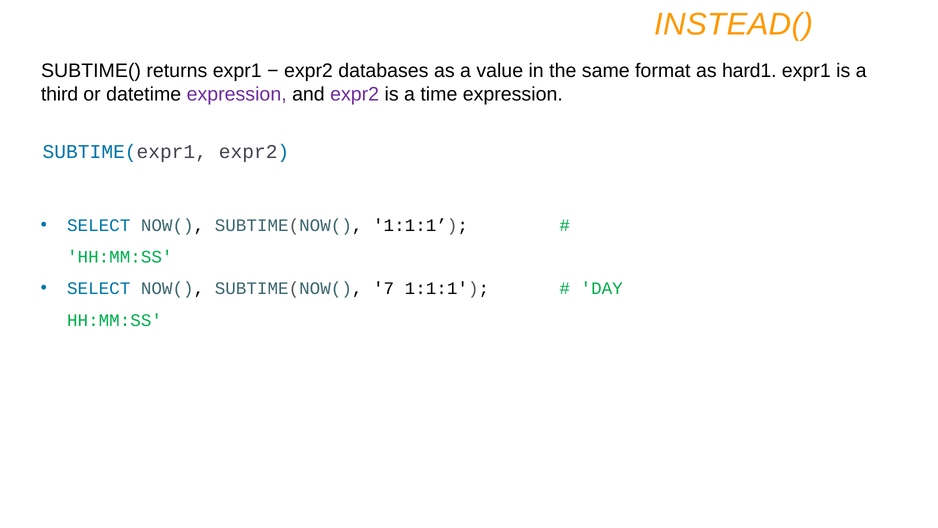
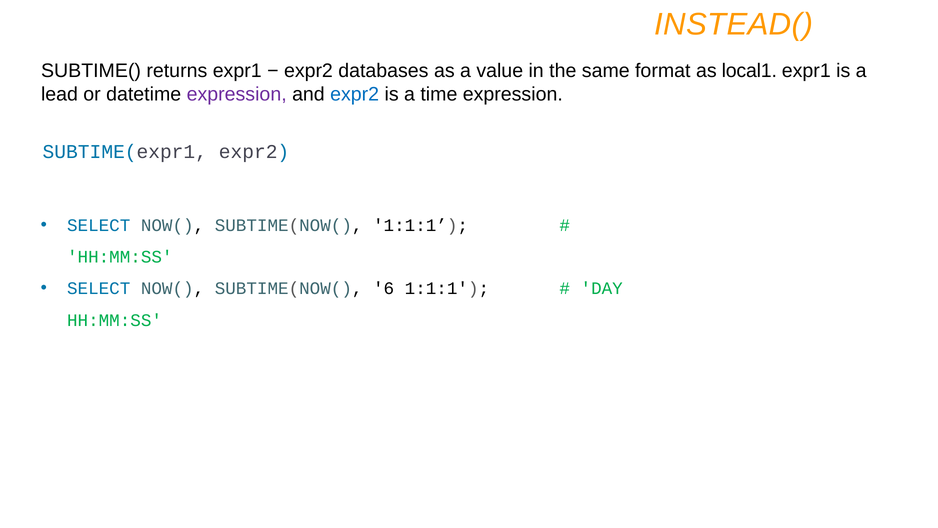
hard1: hard1 -> local1
third: third -> lead
expr2 at (355, 94) colour: purple -> blue
7: 7 -> 6
